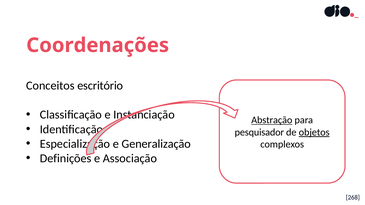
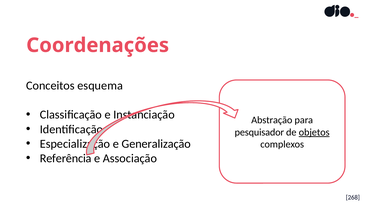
escritório: escritório -> esquema
Abstração underline: present -> none
Definições: Definições -> Referência
